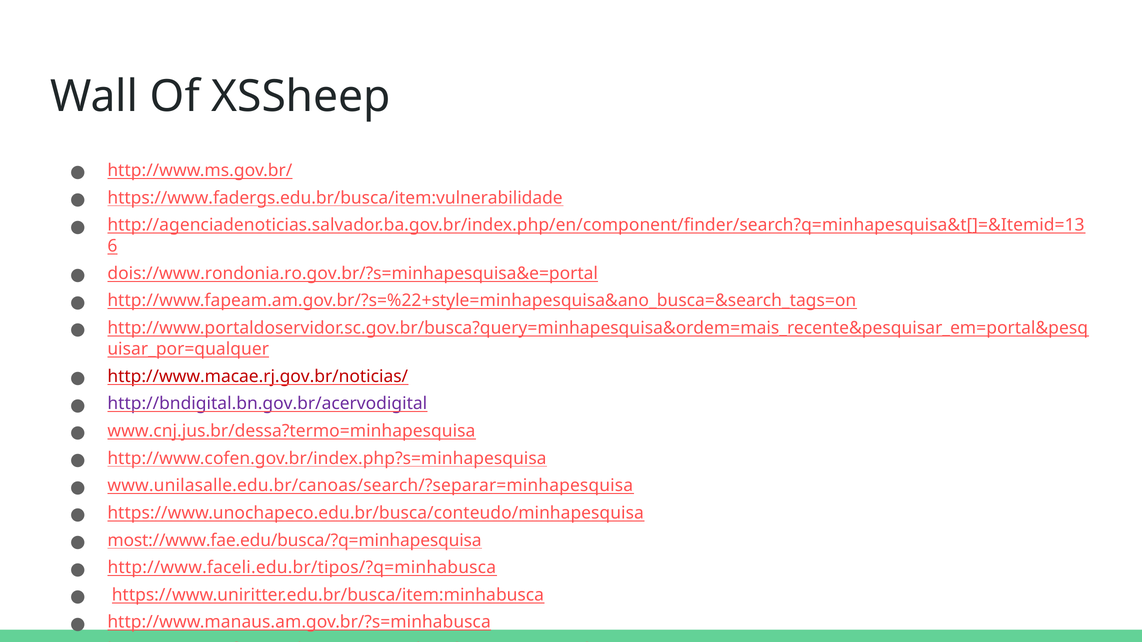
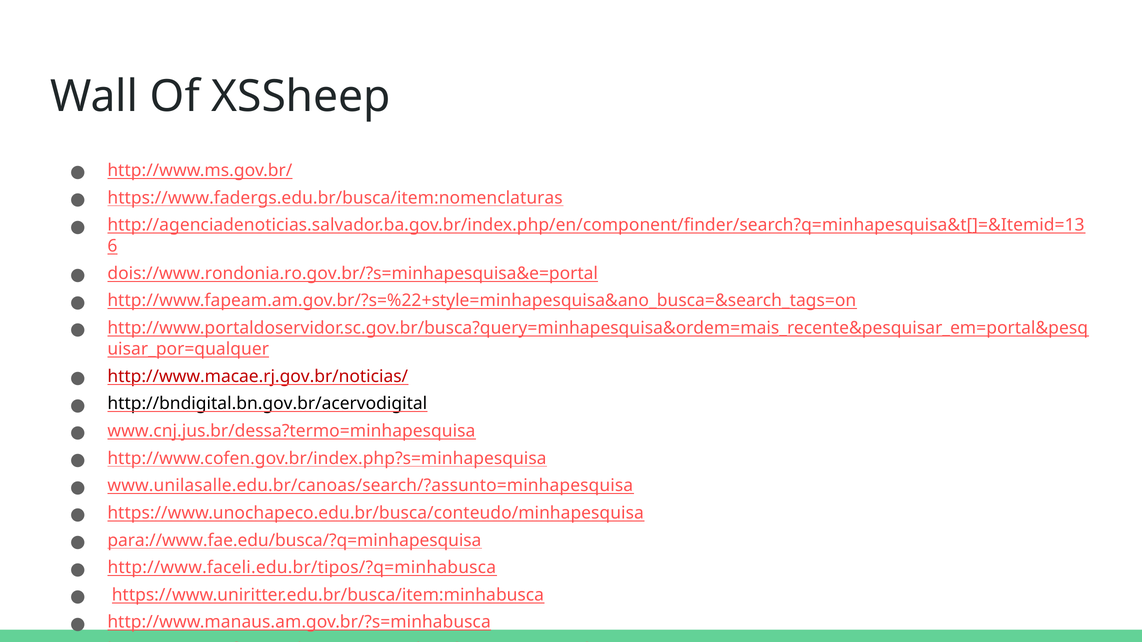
https://www.fadergs.edu.br/busca/item:vulnerabilidade: https://www.fadergs.edu.br/busca/item:vulnerabilidade -> https://www.fadergs.edu.br/busca/item:nomenclaturas
http://bndigital.bn.gov.br/acervodigital colour: purple -> black
www.unilasalle.edu.br/canoas/search/?separar=minhapesquisa: www.unilasalle.edu.br/canoas/search/?separar=minhapesquisa -> www.unilasalle.edu.br/canoas/search/?assunto=minhapesquisa
most://www.fae.edu/busca/?q=minhapesquisa: most://www.fae.edu/busca/?q=minhapesquisa -> para://www.fae.edu/busca/?q=minhapesquisa
